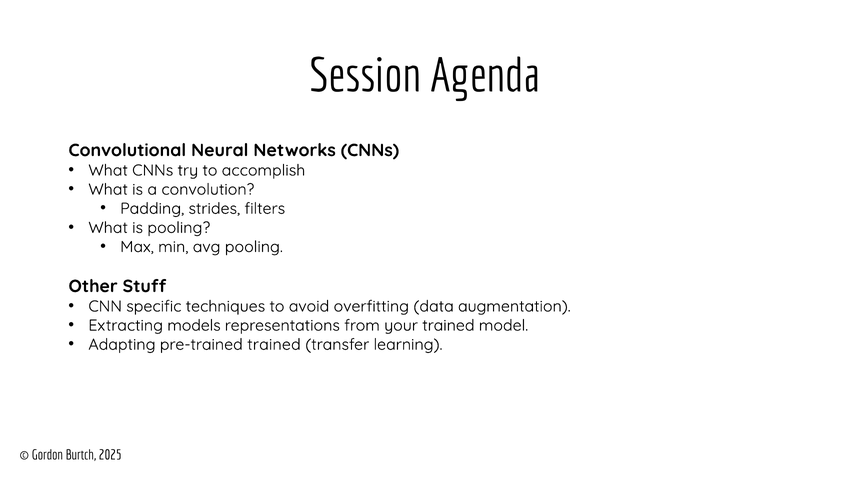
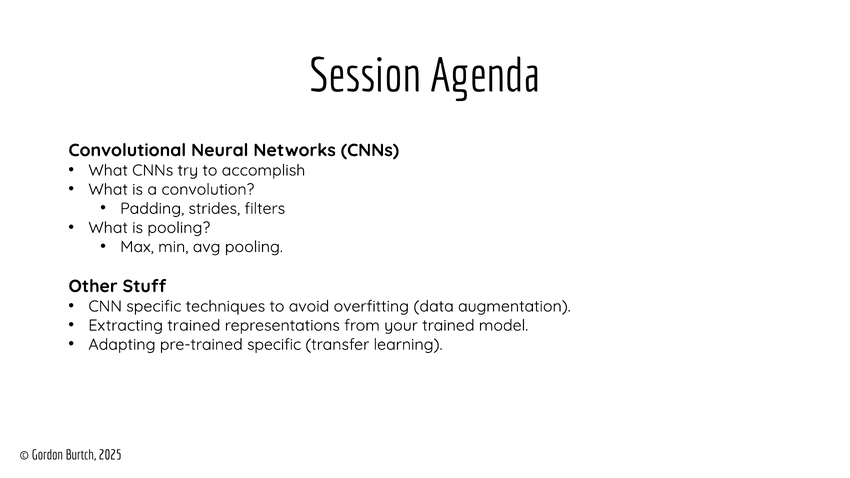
Extracting models: models -> trained
pre-trained trained: trained -> specific
